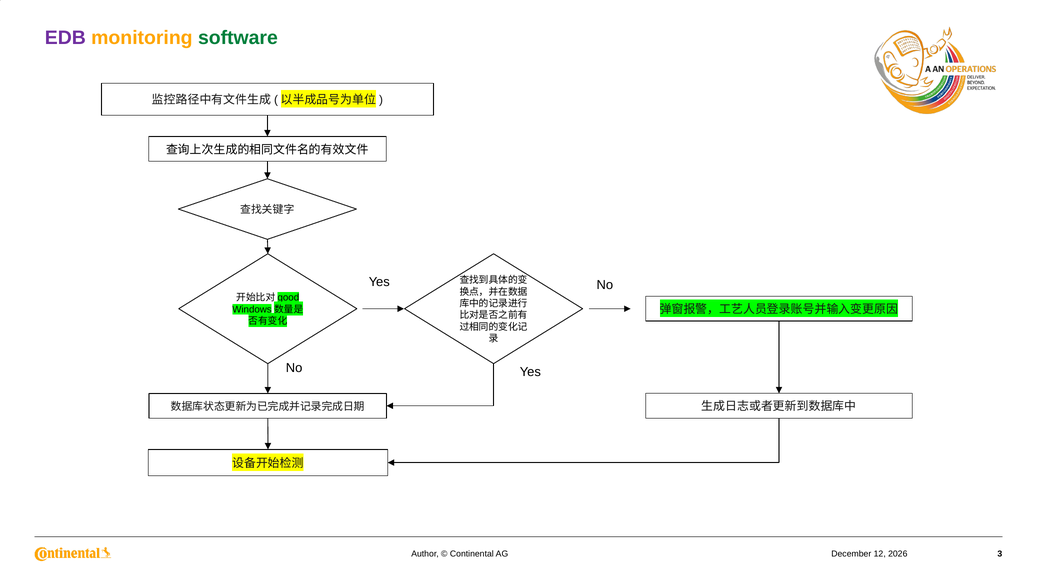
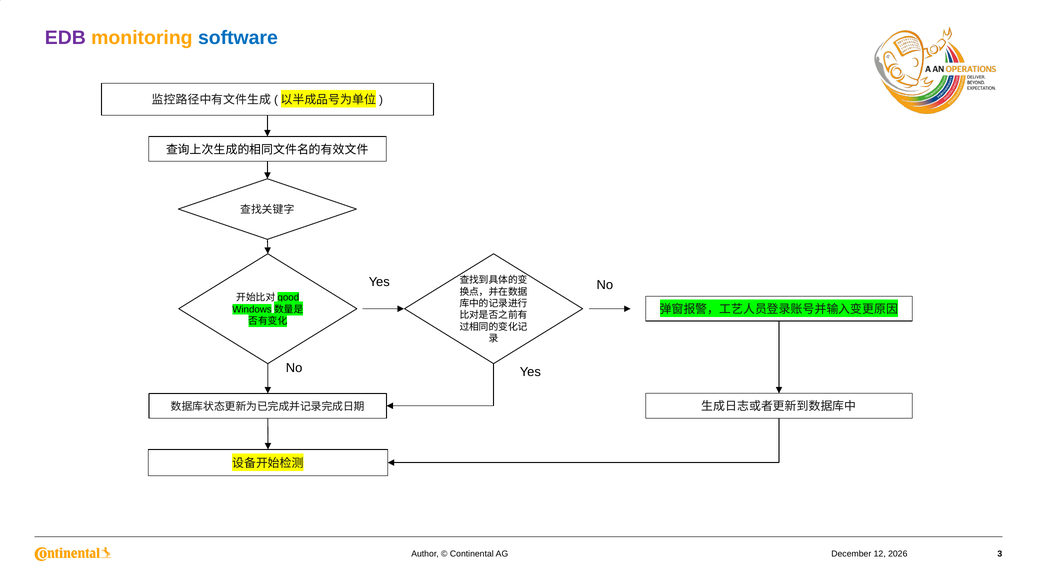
software colour: green -> blue
